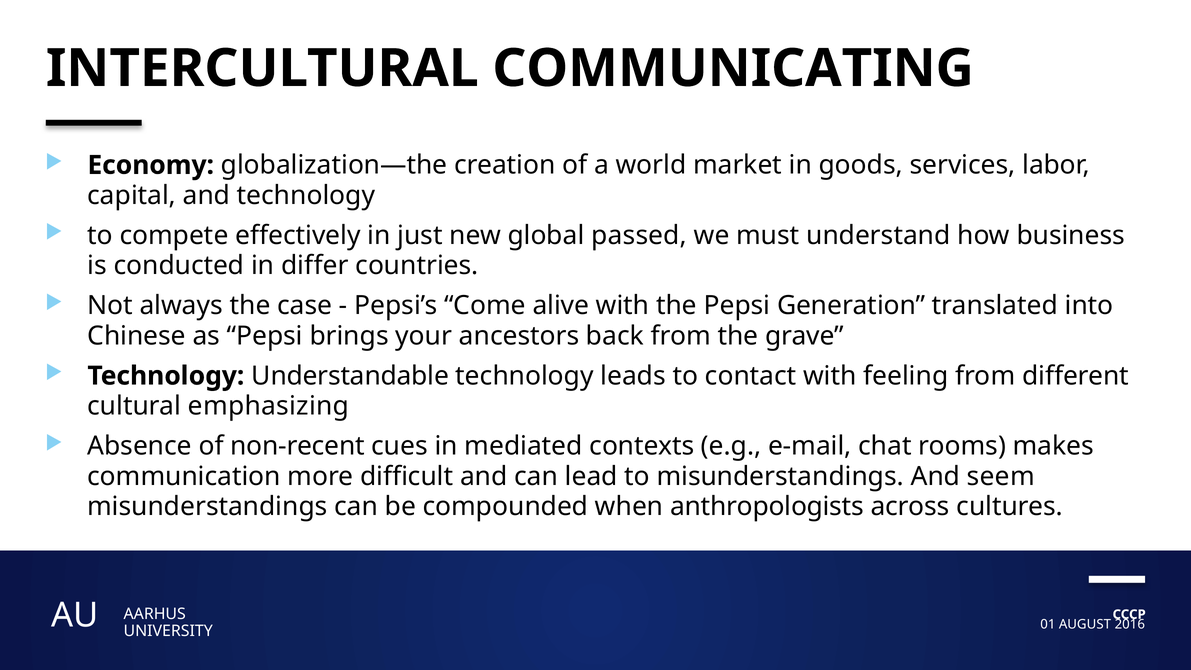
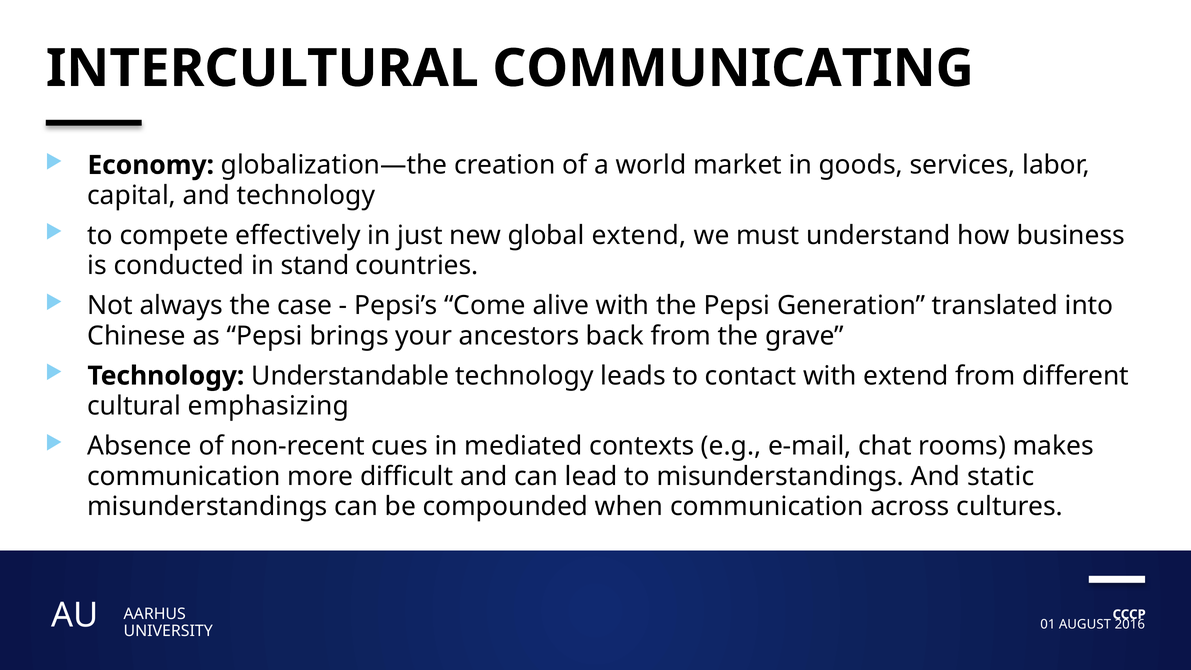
global passed: passed -> extend
differ: differ -> stand
with feeling: feeling -> extend
seem: seem -> static
when anthropologists: anthropologists -> communication
